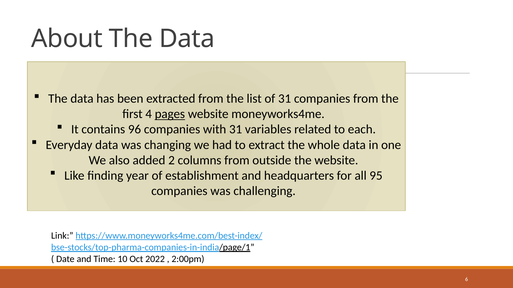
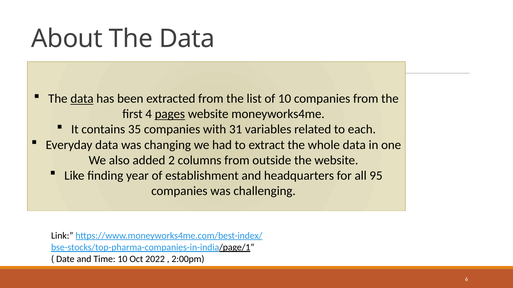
data at (82, 99) underline: none -> present
of 31: 31 -> 10
96: 96 -> 35
